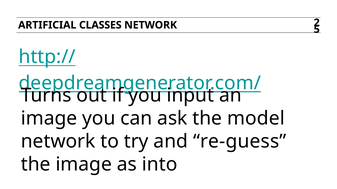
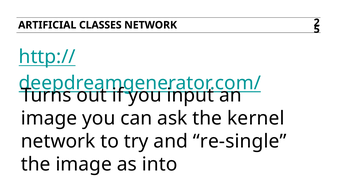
model: model -> kernel
re-guess: re-guess -> re-single
